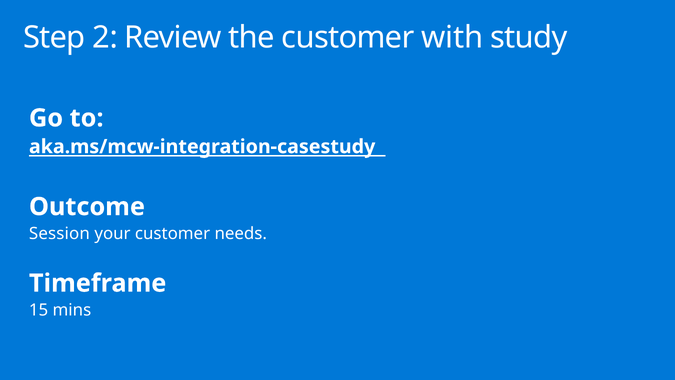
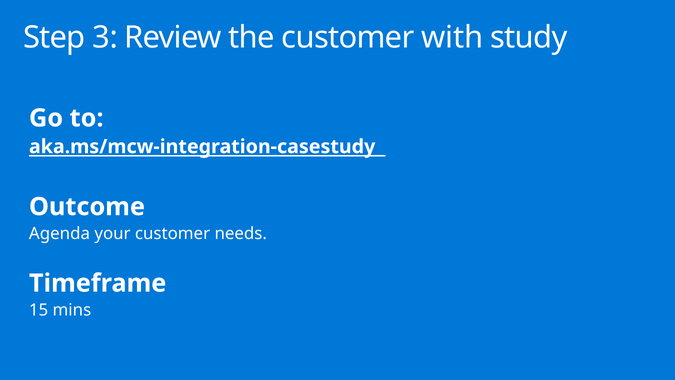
2: 2 -> 3
Session: Session -> Agenda
